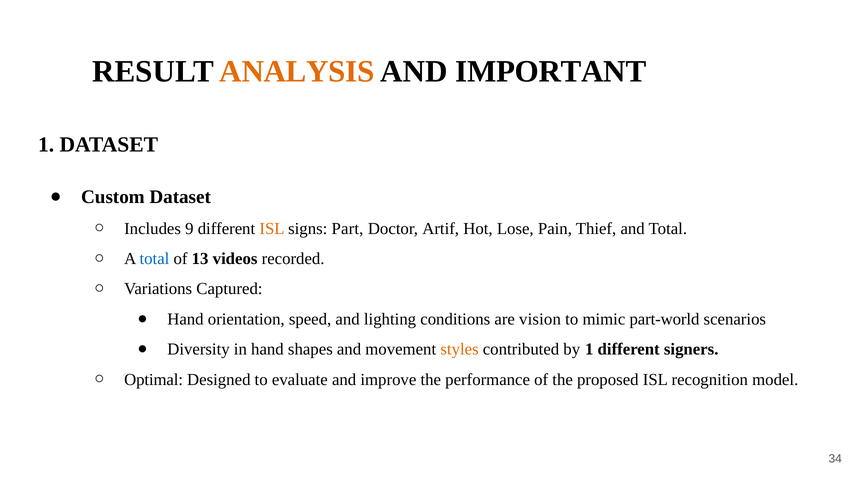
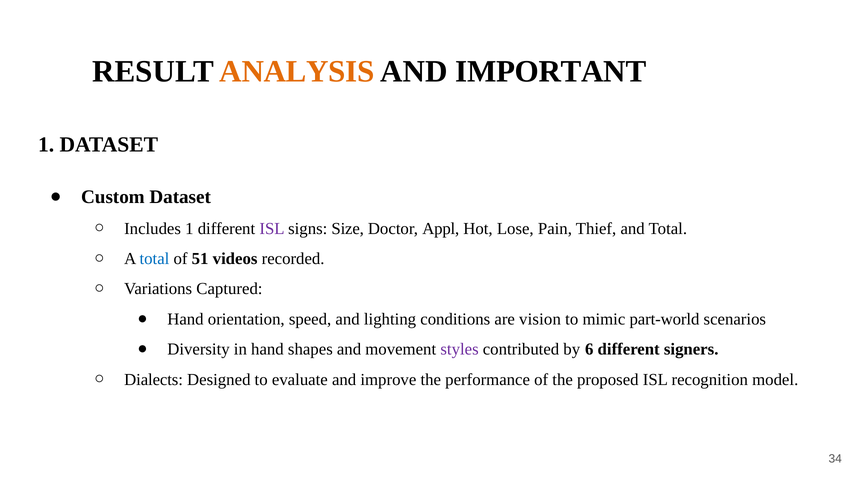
Includes 9: 9 -> 1
ISL at (272, 229) colour: orange -> purple
Part: Part -> Size
Artif: Artif -> Appl
13: 13 -> 51
styles colour: orange -> purple
by 1: 1 -> 6
Optimal: Optimal -> Dialects
